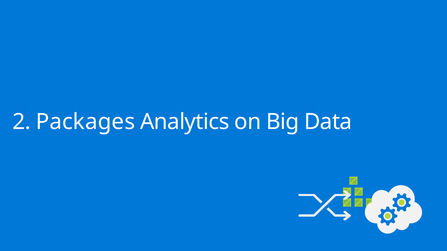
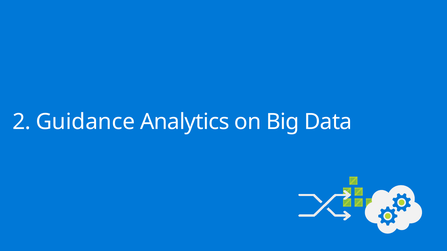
Packages: Packages -> Guidance
